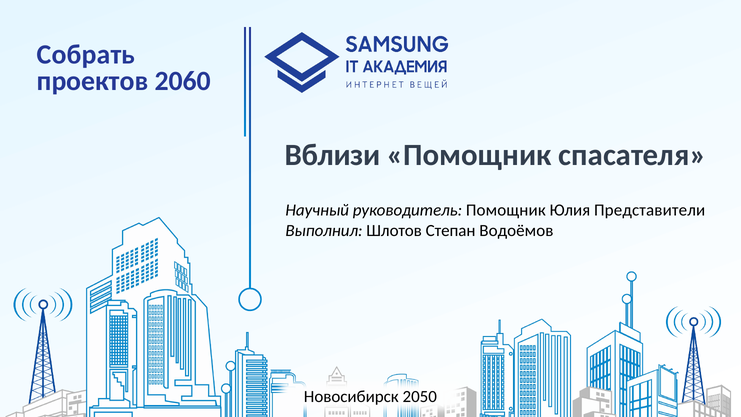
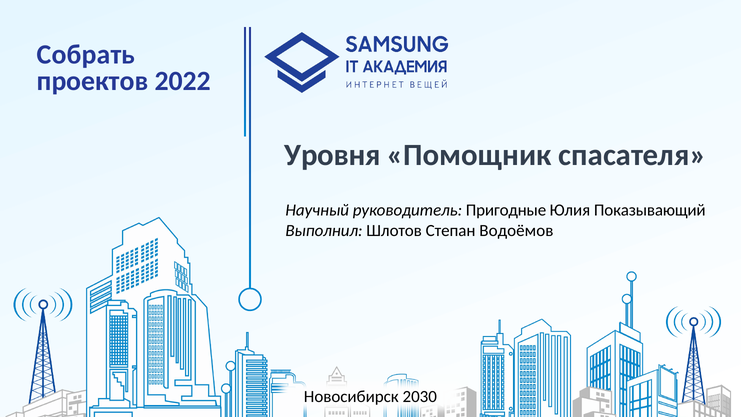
2060: 2060 -> 2022
Вблизи: Вблизи -> Уровня
руководитель Помощник: Помощник -> Пригодные
Представители: Представители -> Показывающий
2050: 2050 -> 2030
